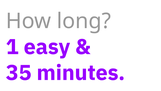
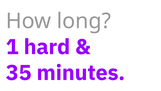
easy: easy -> hard
